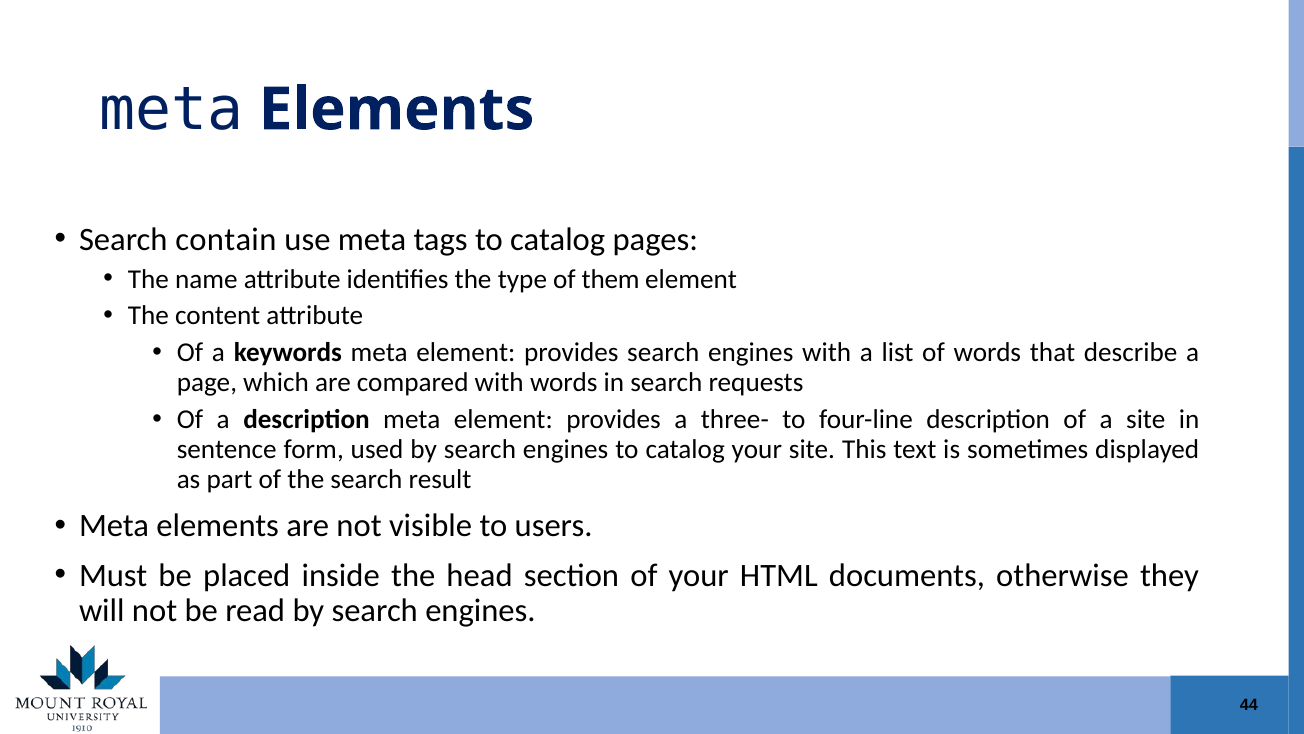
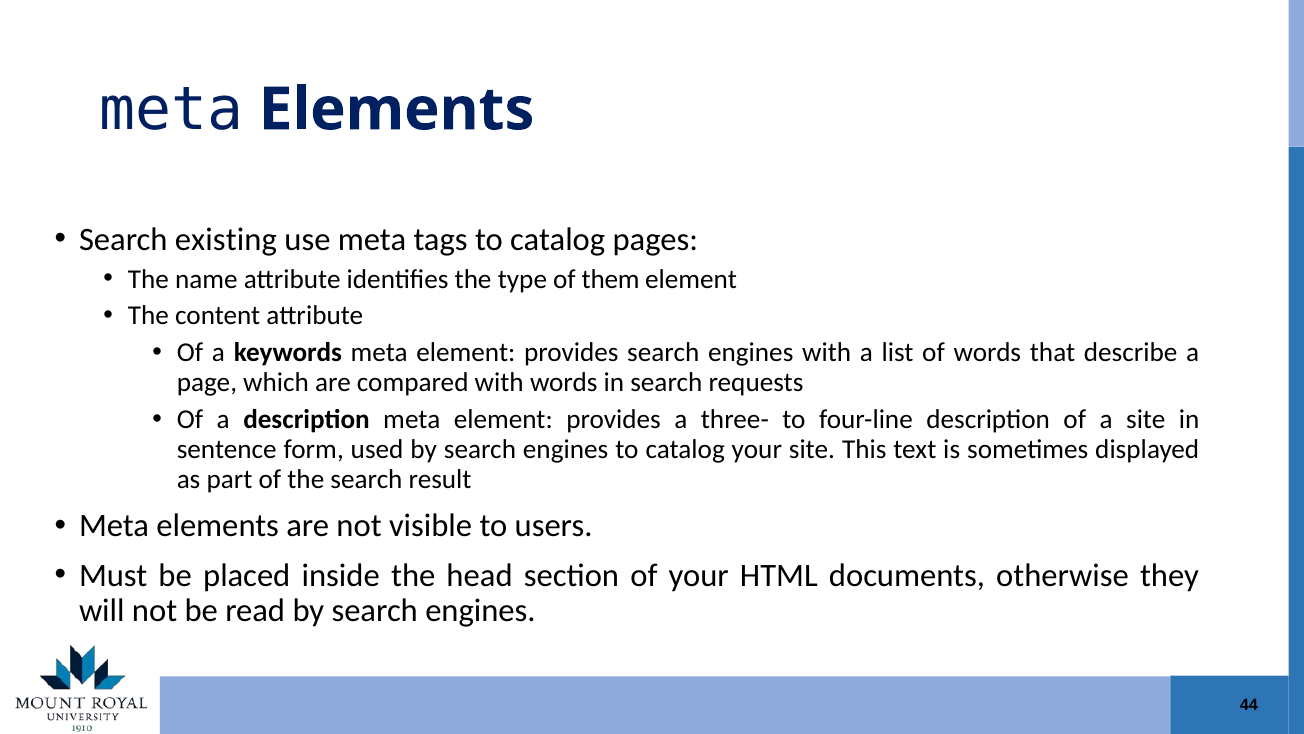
contain: contain -> existing
